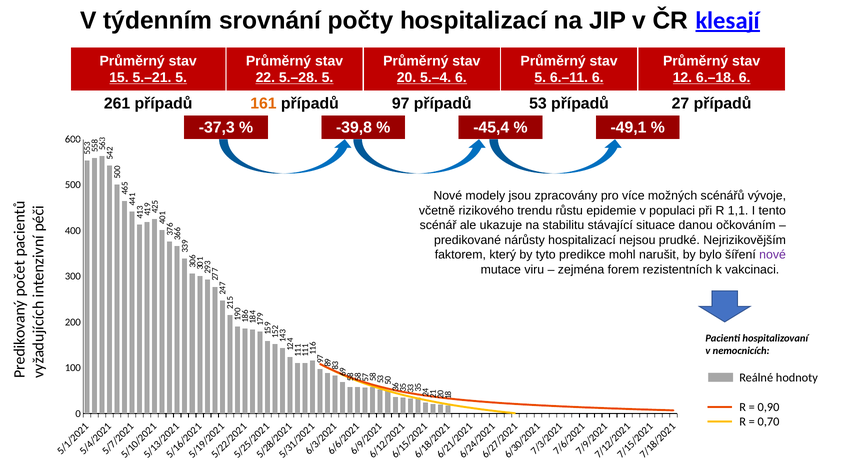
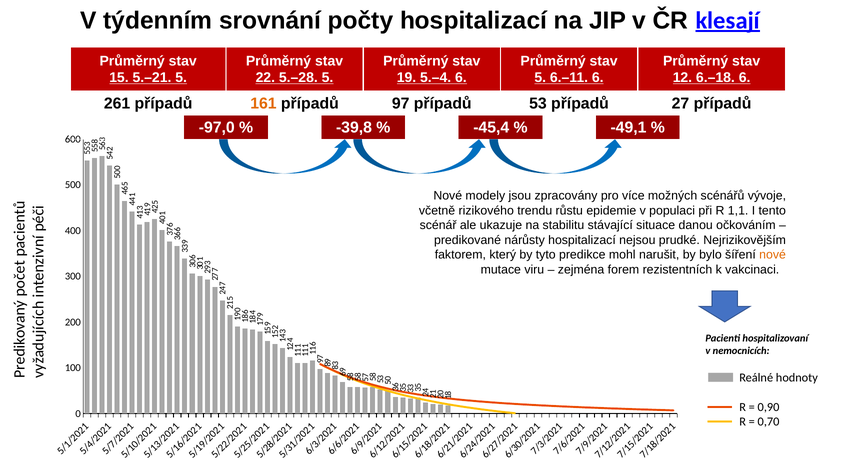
20: 20 -> 19
-37,3: -37,3 -> -97,0
nové at (773, 255) colour: purple -> orange
